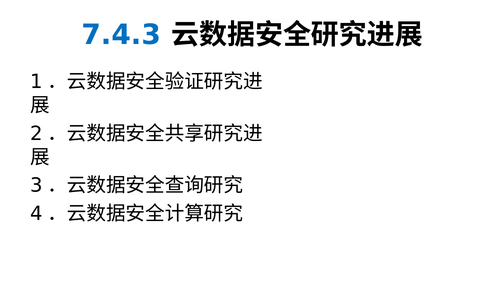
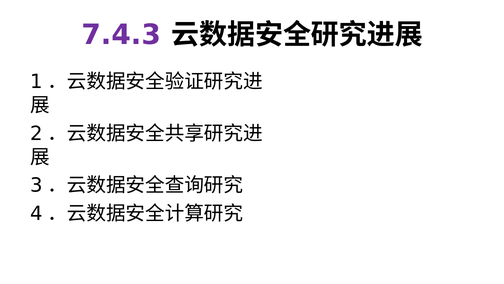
7.4.3 colour: blue -> purple
